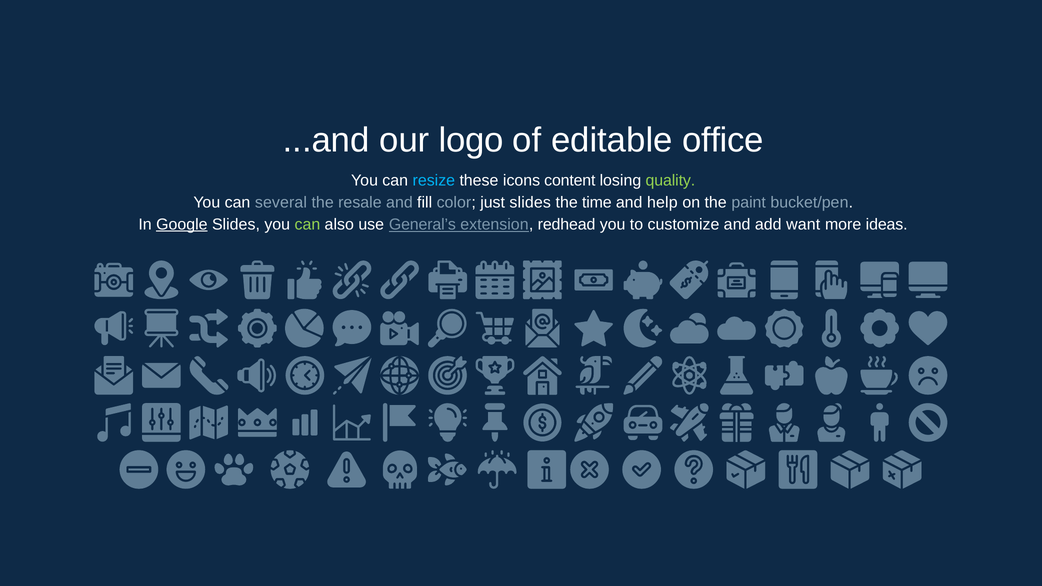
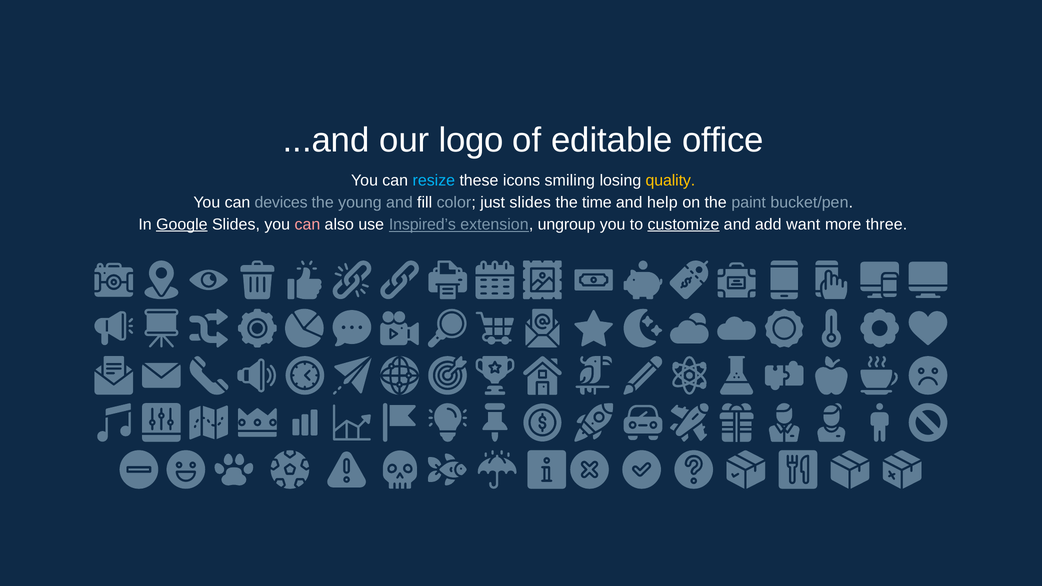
content: content -> smiling
quality colour: light green -> yellow
several: several -> devices
resale: resale -> young
can at (307, 224) colour: light green -> pink
General’s: General’s -> Inspired’s
redhead: redhead -> ungroup
customize underline: none -> present
ideas: ideas -> three
